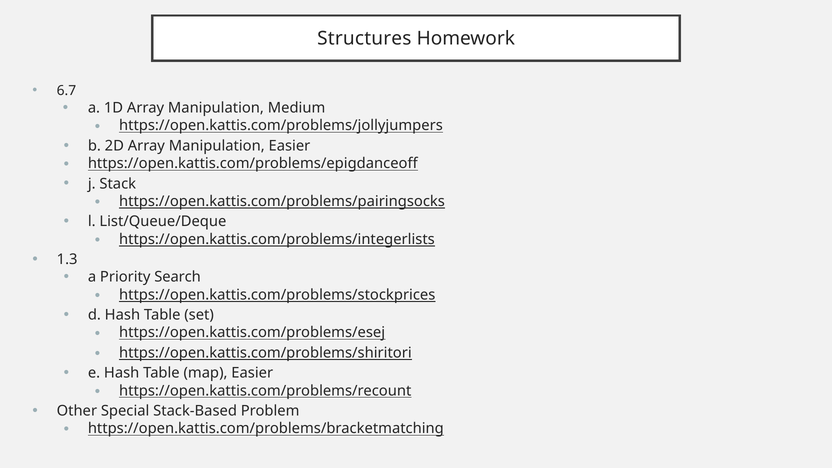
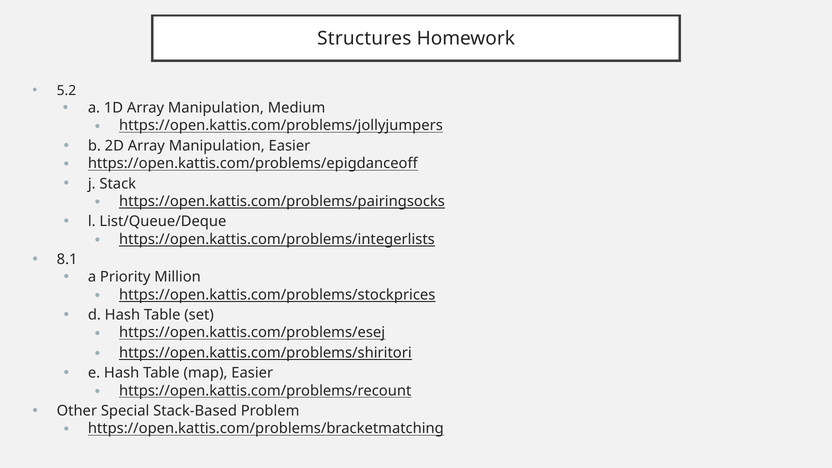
6.7: 6.7 -> 5.2
1.3: 1.3 -> 8.1
Search: Search -> Million
